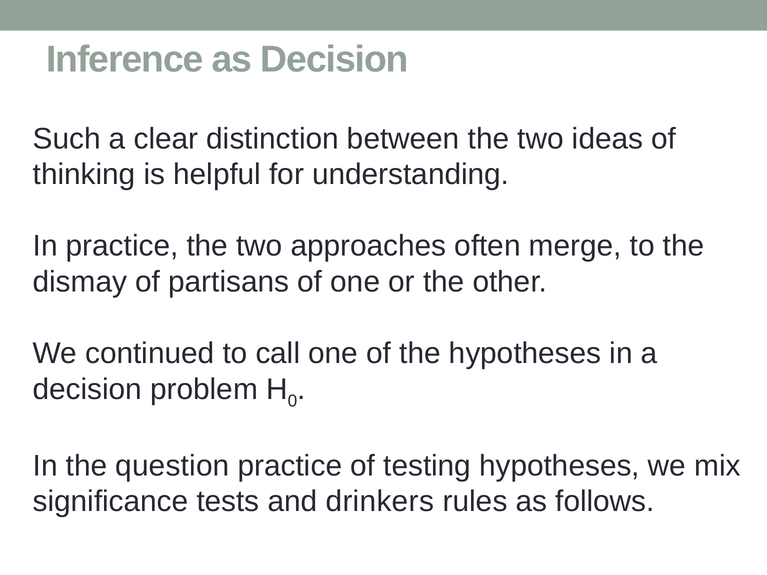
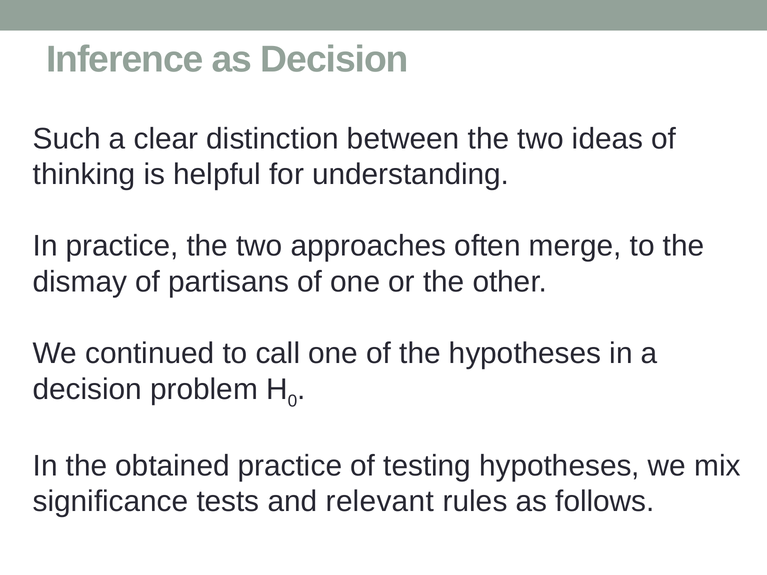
question: question -> obtained
drinkers: drinkers -> relevant
